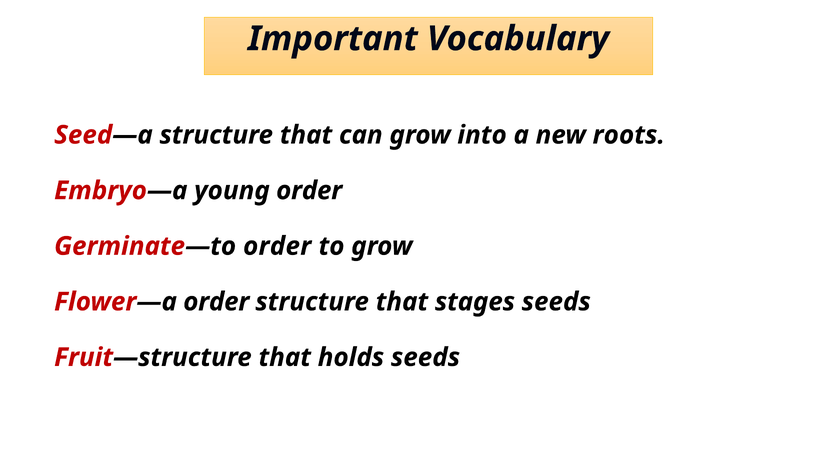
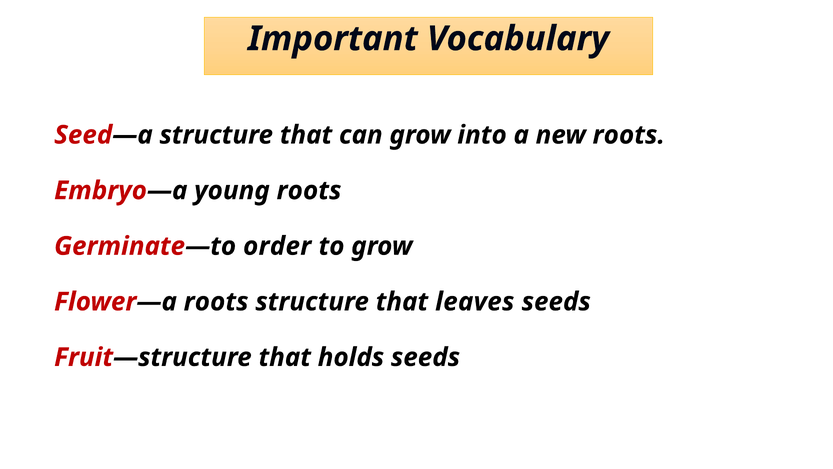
young order: order -> roots
Flower—a order: order -> roots
stages: stages -> leaves
